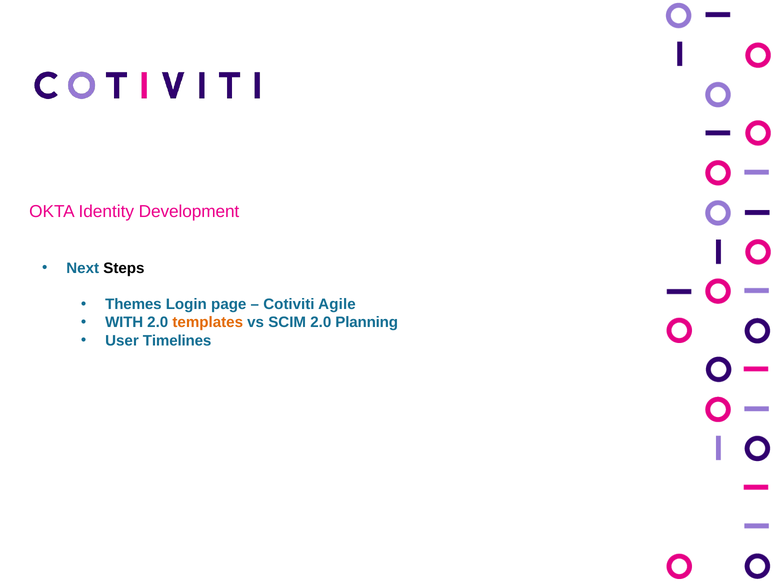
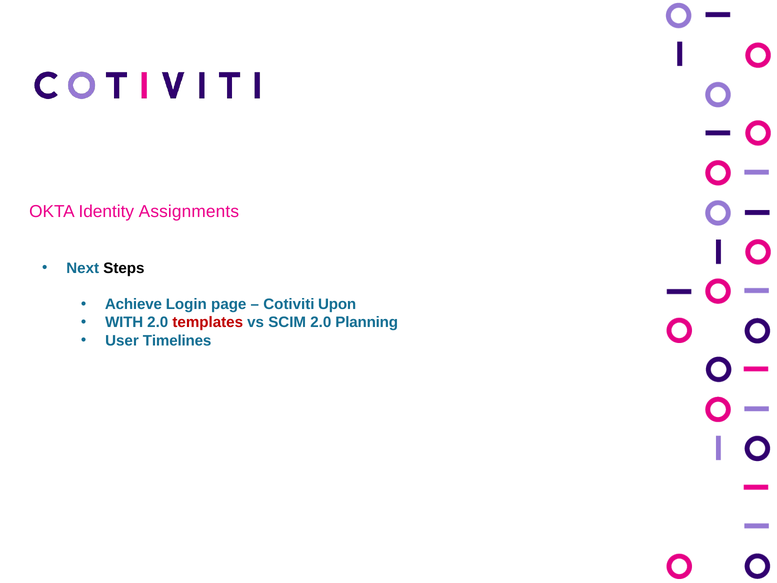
Development: Development -> Assignments
Themes: Themes -> Achieve
Agile: Agile -> Upon
templates colour: orange -> red
